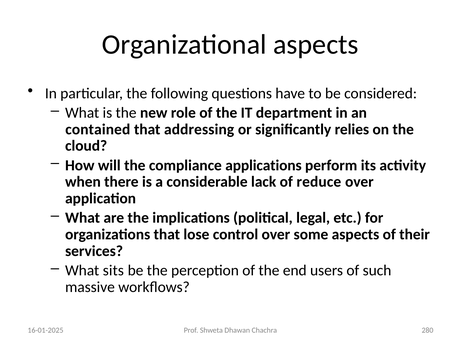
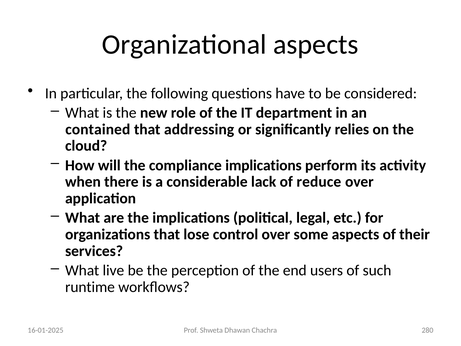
compliance applications: applications -> implications
sits: sits -> live
massive: massive -> runtime
